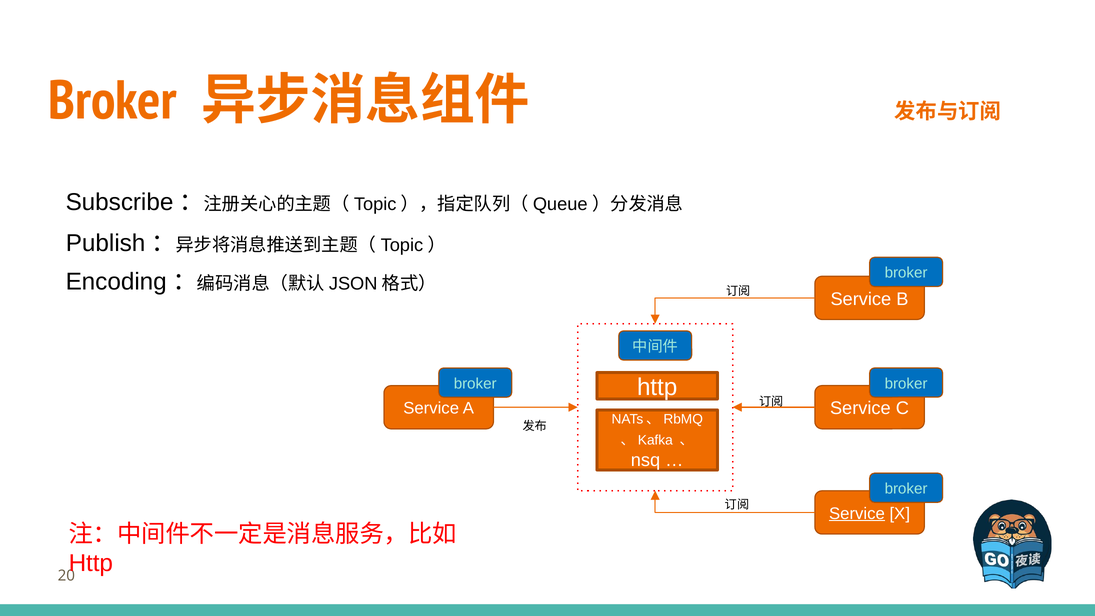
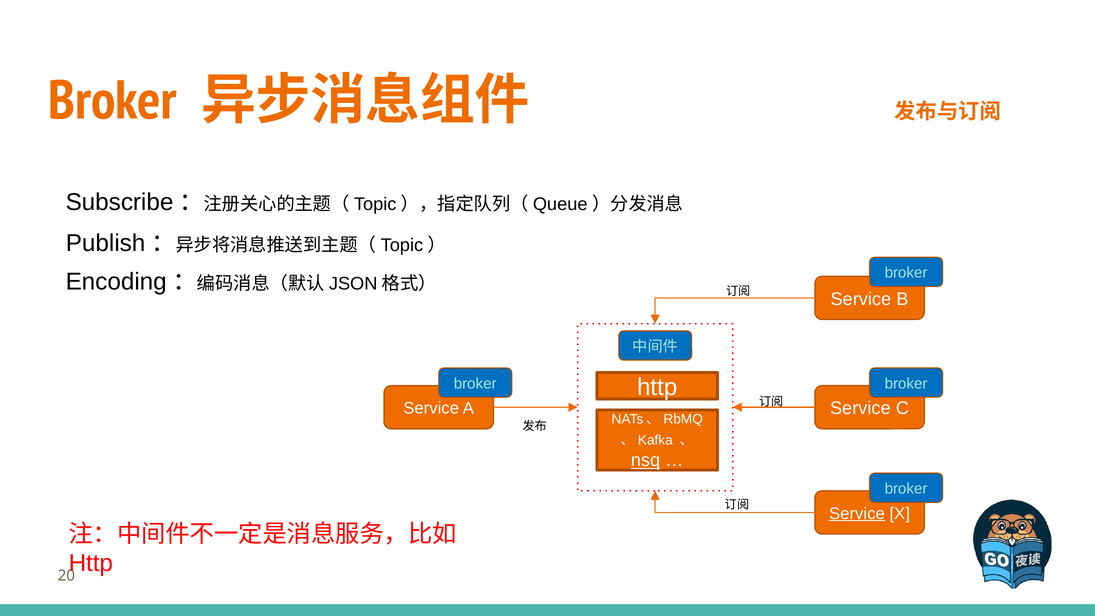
nsq underline: none -> present
